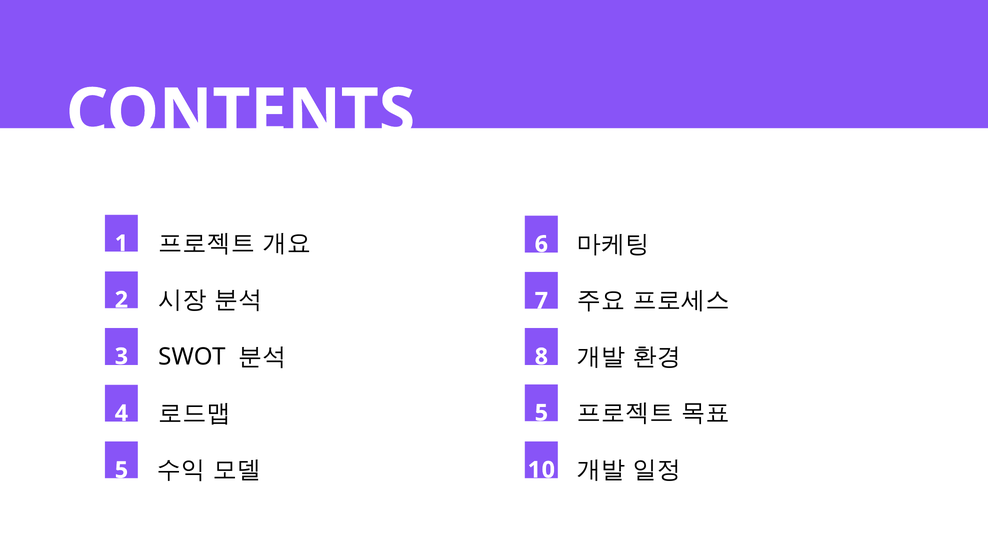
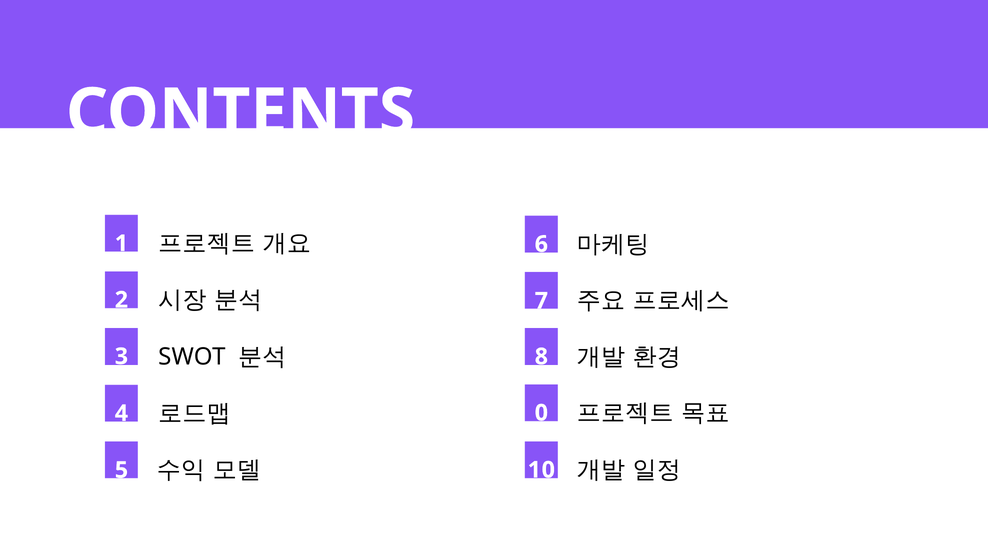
5 at (541, 413): 5 -> 0
